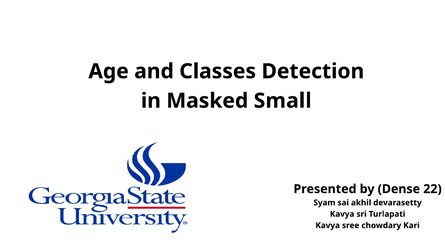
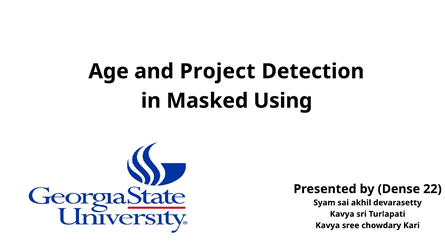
Classes: Classes -> Project
Small: Small -> Using
